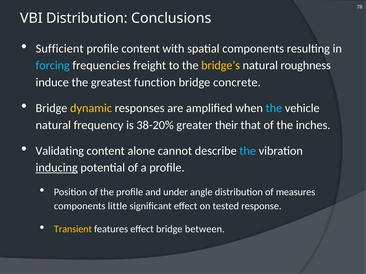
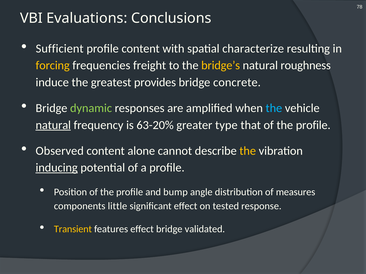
VBI Distribution: Distribution -> Evaluations
spatial components: components -> characterize
forcing colour: light blue -> yellow
function: function -> provides
dynamic colour: yellow -> light green
natural at (53, 125) underline: none -> present
38-20%: 38-20% -> 63-20%
their: their -> type
that of the inches: inches -> profile
Validating: Validating -> Observed
the at (248, 151) colour: light blue -> yellow
under: under -> bump
between: between -> validated
